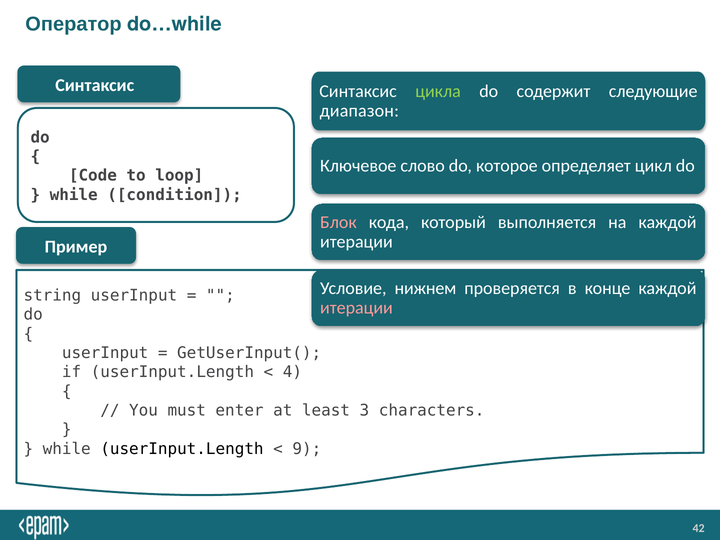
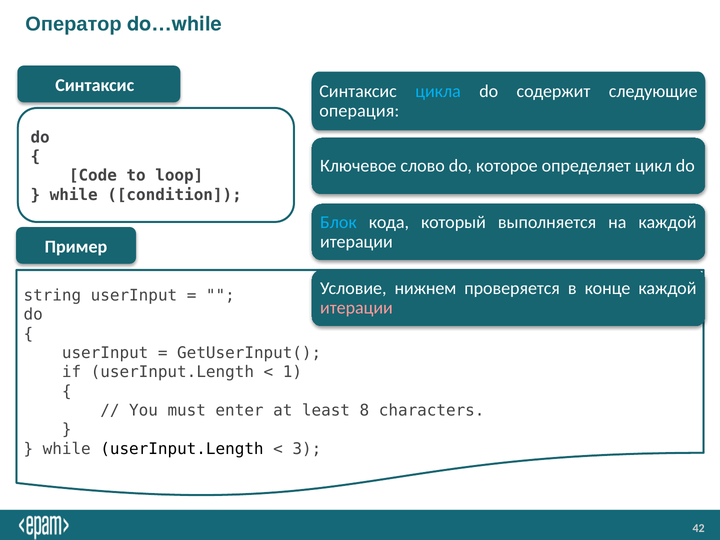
цикла colour: light green -> light blue
диапазон: диапазон -> операция
Блок colour: pink -> light blue
4: 4 -> 1
3: 3 -> 8
9: 9 -> 3
